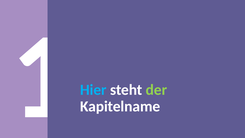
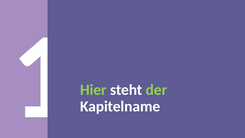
Hier colour: light blue -> light green
